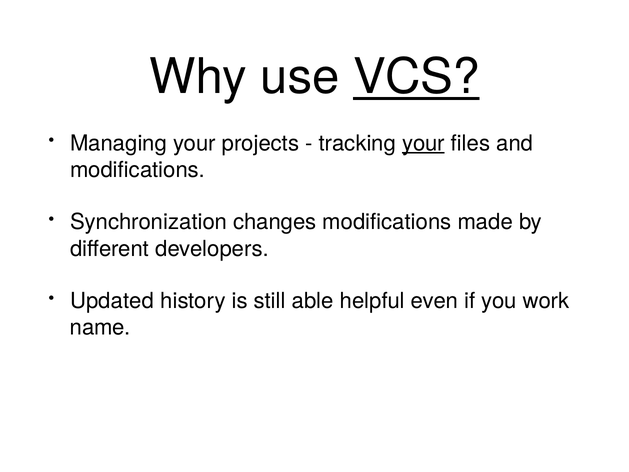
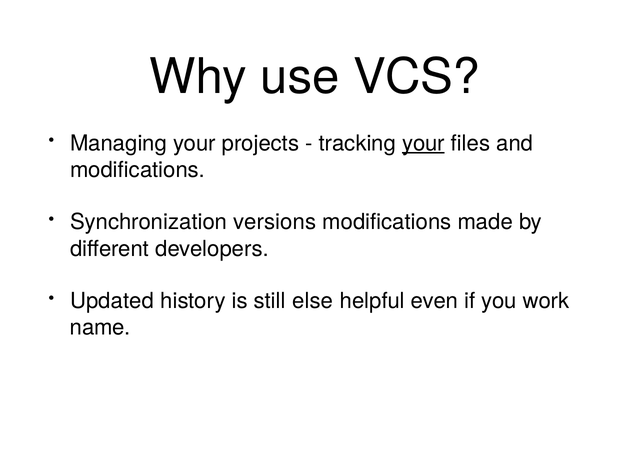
VCS underline: present -> none
changes: changes -> versions
able: able -> else
